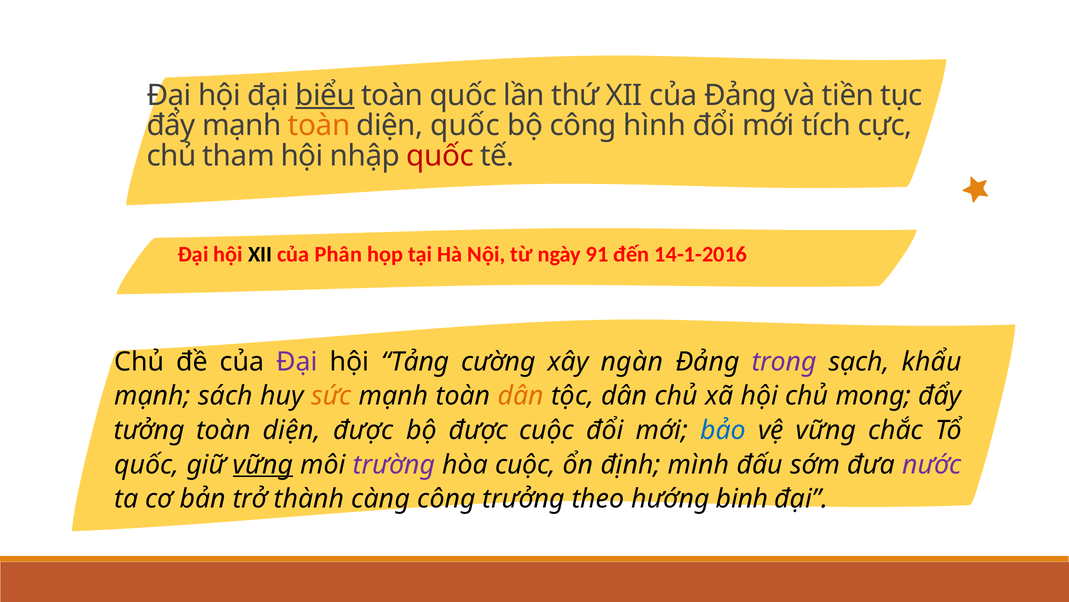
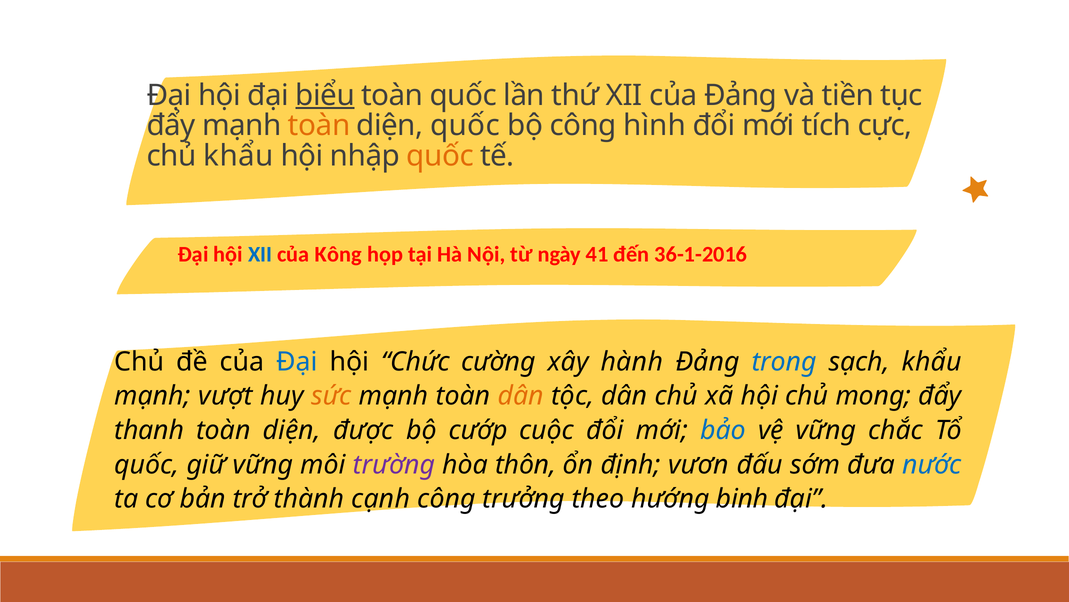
chủ tham: tham -> khẩu
quốc at (440, 156) colour: red -> orange
XII at (260, 254) colour: black -> blue
Phân: Phân -> Kông
91: 91 -> 41
14-1-2016: 14-1-2016 -> 36-1-2016
Đại at (297, 361) colour: purple -> blue
Tảng: Tảng -> Chức
ngàn: ngàn -> hành
trong colour: purple -> blue
sách: sách -> vượt
tưởng: tưởng -> thanh
bộ được: được -> cướp
vững at (263, 464) underline: present -> none
hòa cuộc: cuộc -> thôn
mình: mình -> vươn
nước colour: purple -> blue
càng: càng -> cạnh
